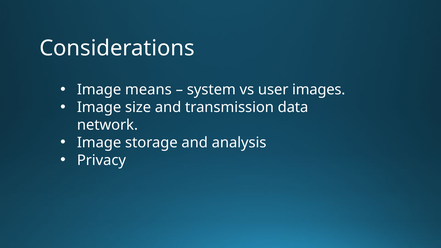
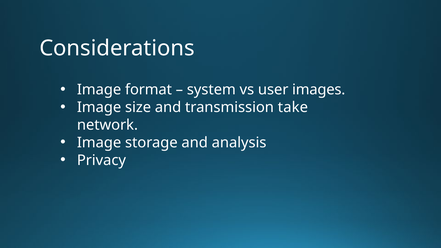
means: means -> format
data: data -> take
